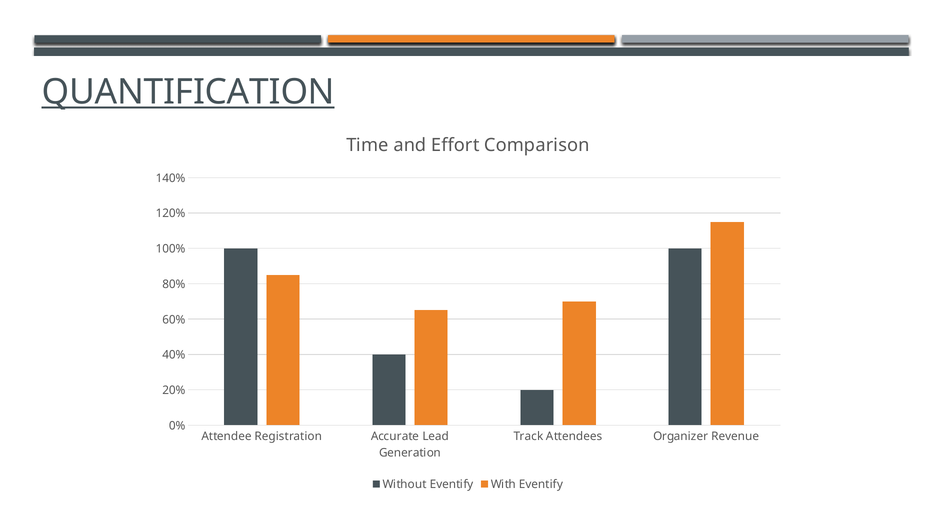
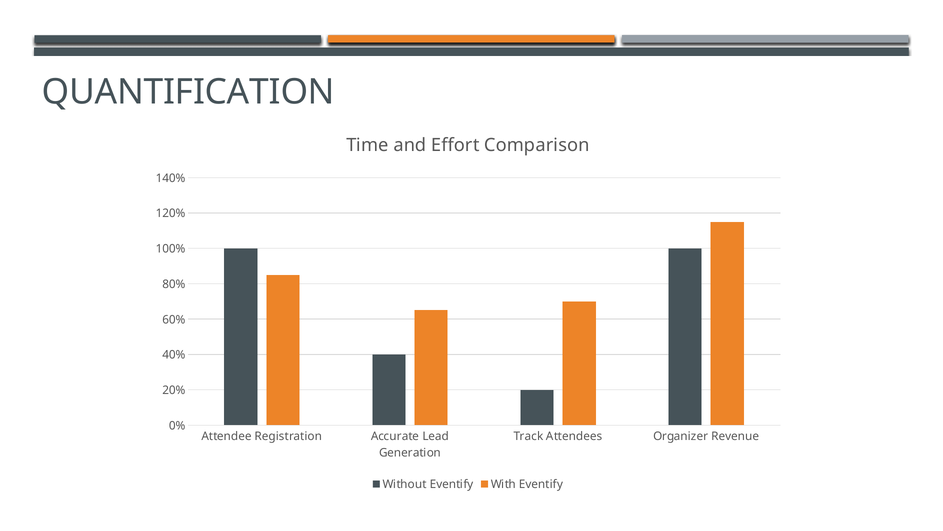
QUANTIFICATION underline: present -> none
